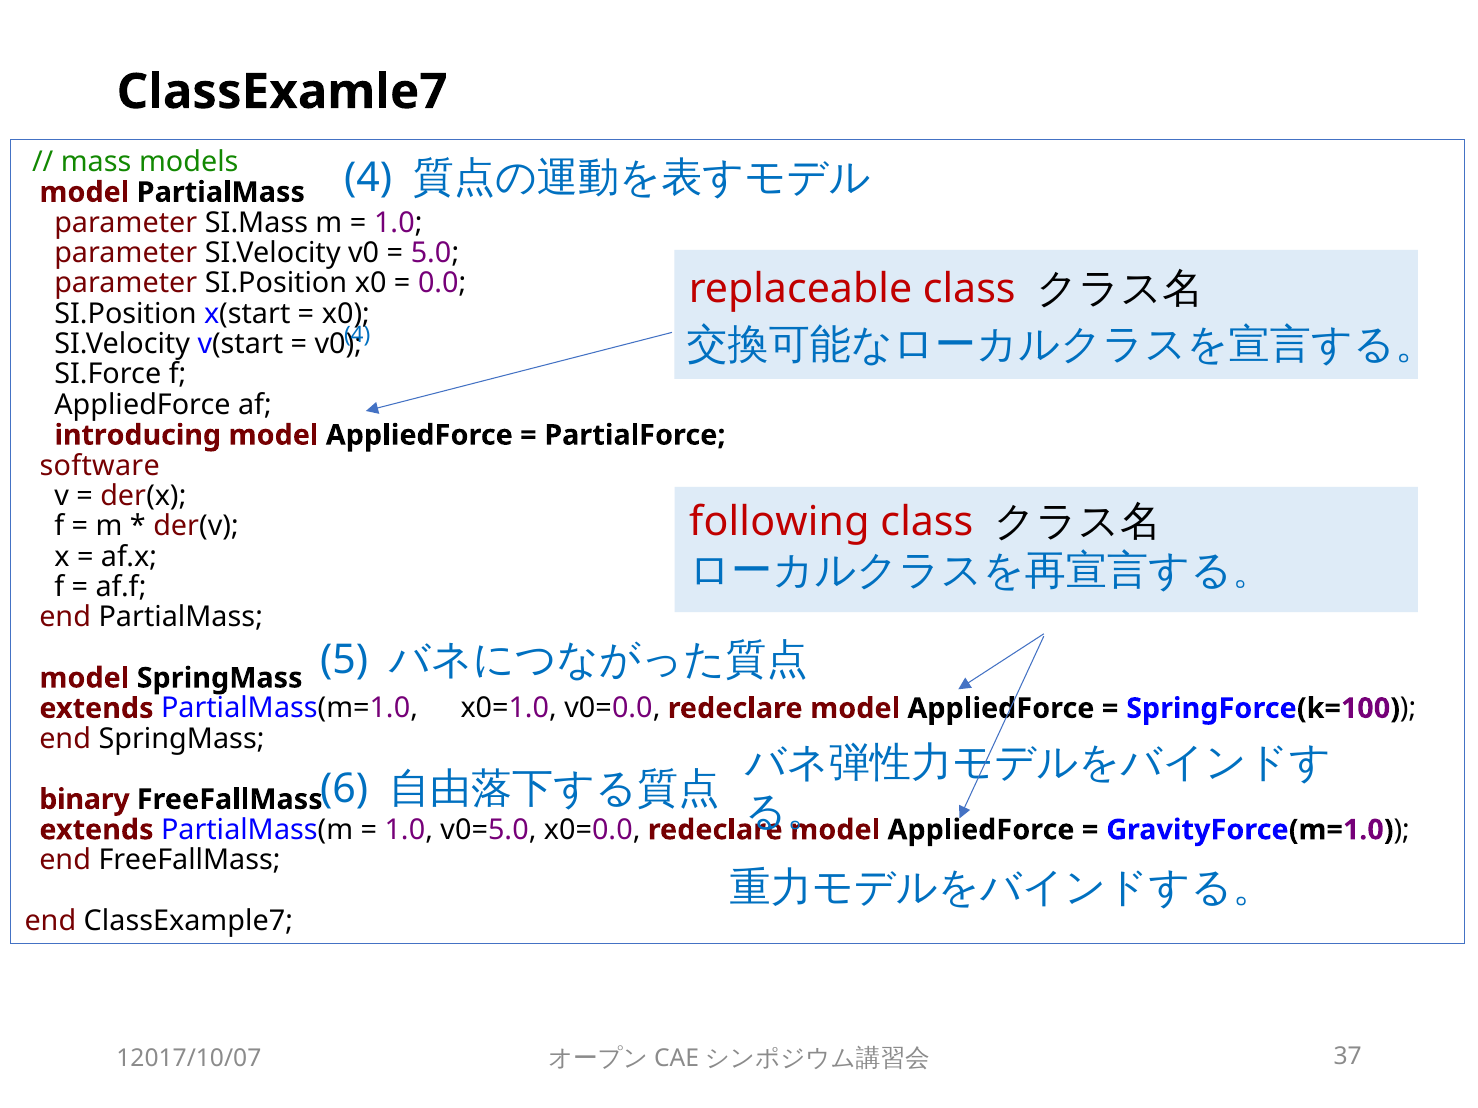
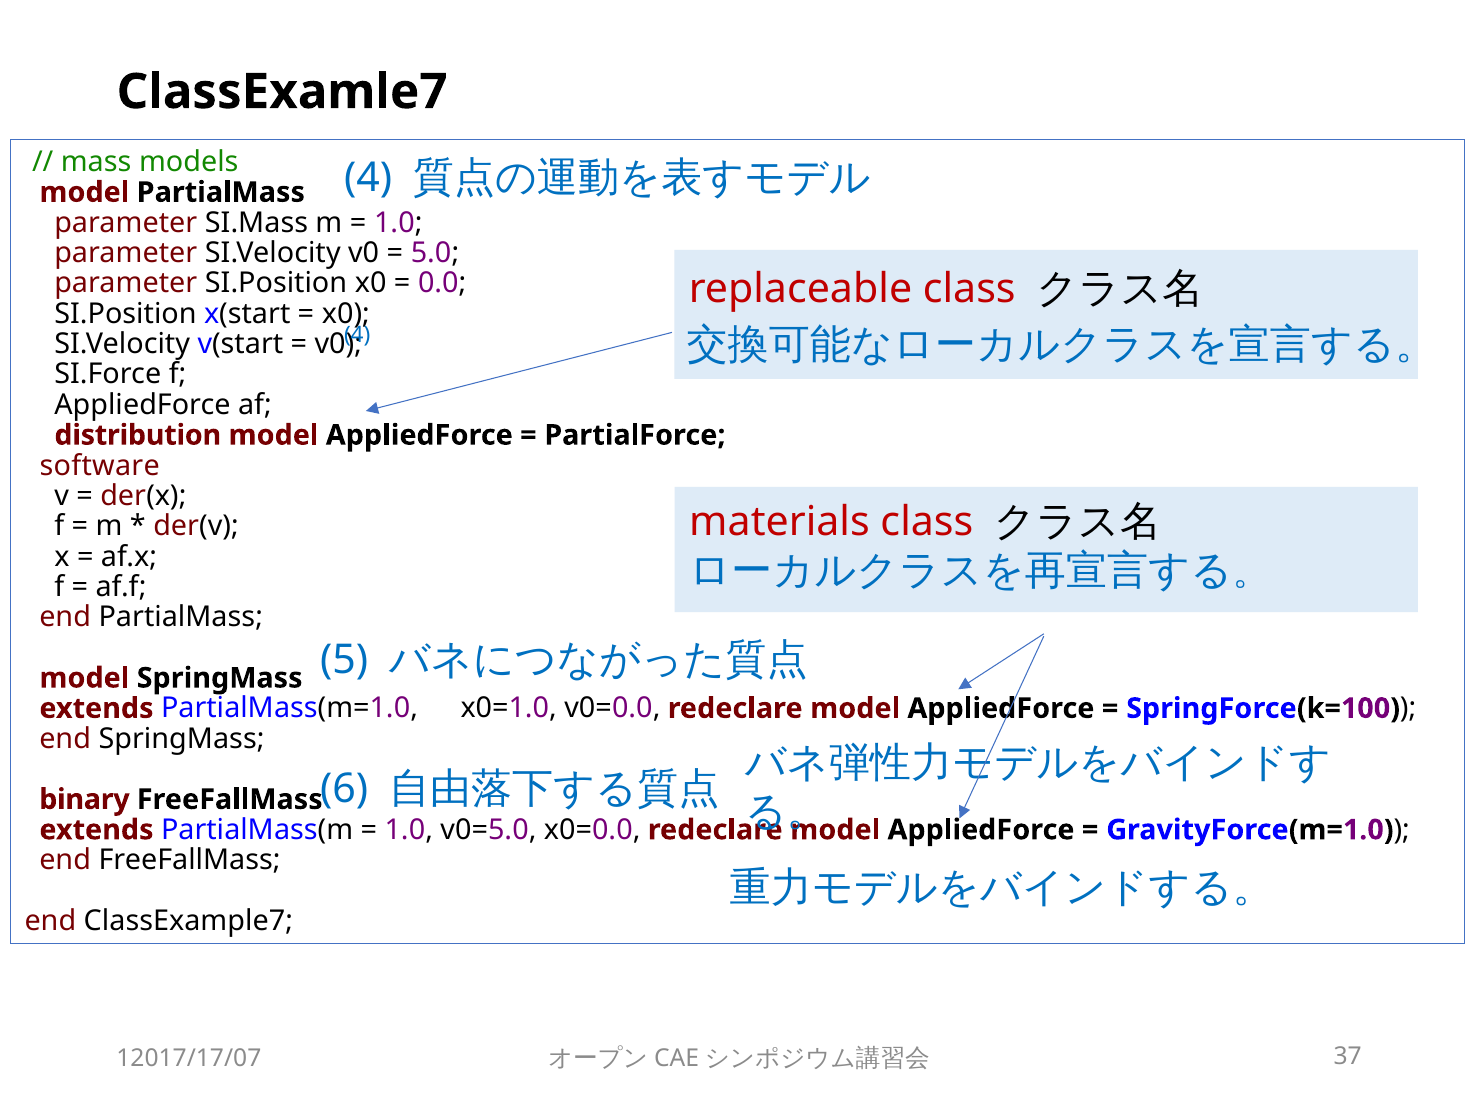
introducing: introducing -> distribution
following: following -> materials
12017/10/07: 12017/10/07 -> 12017/17/07
